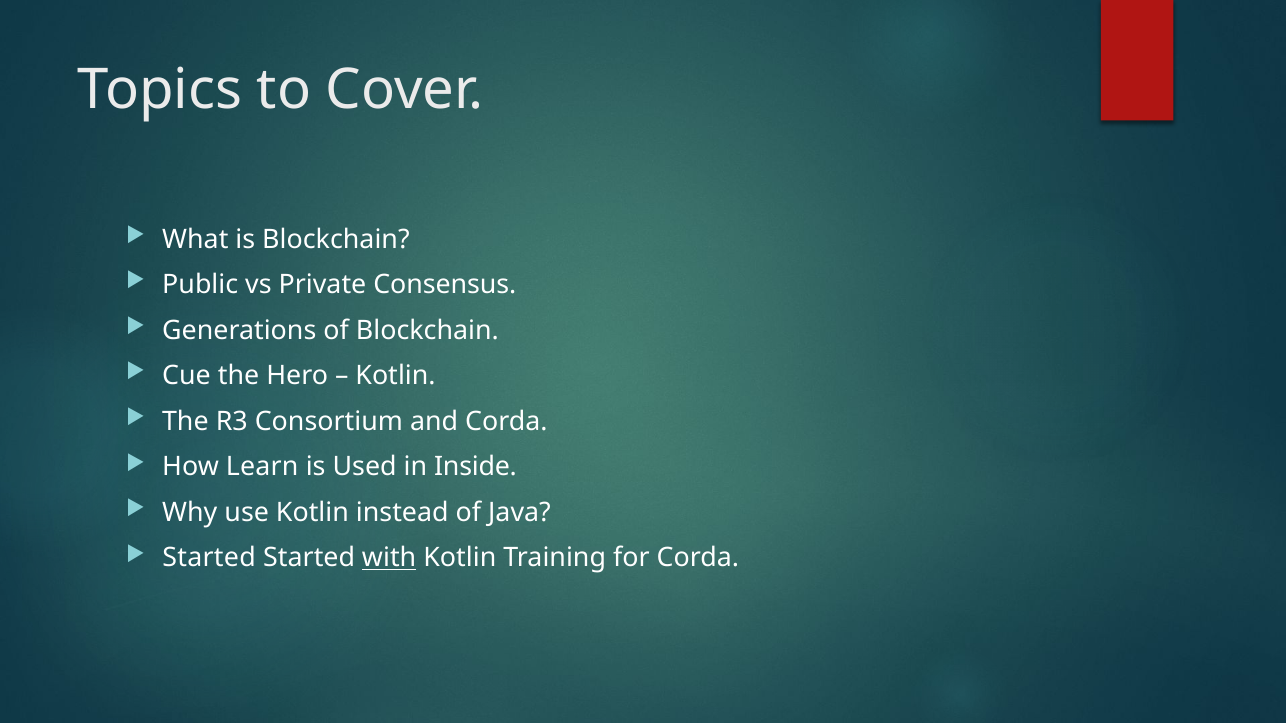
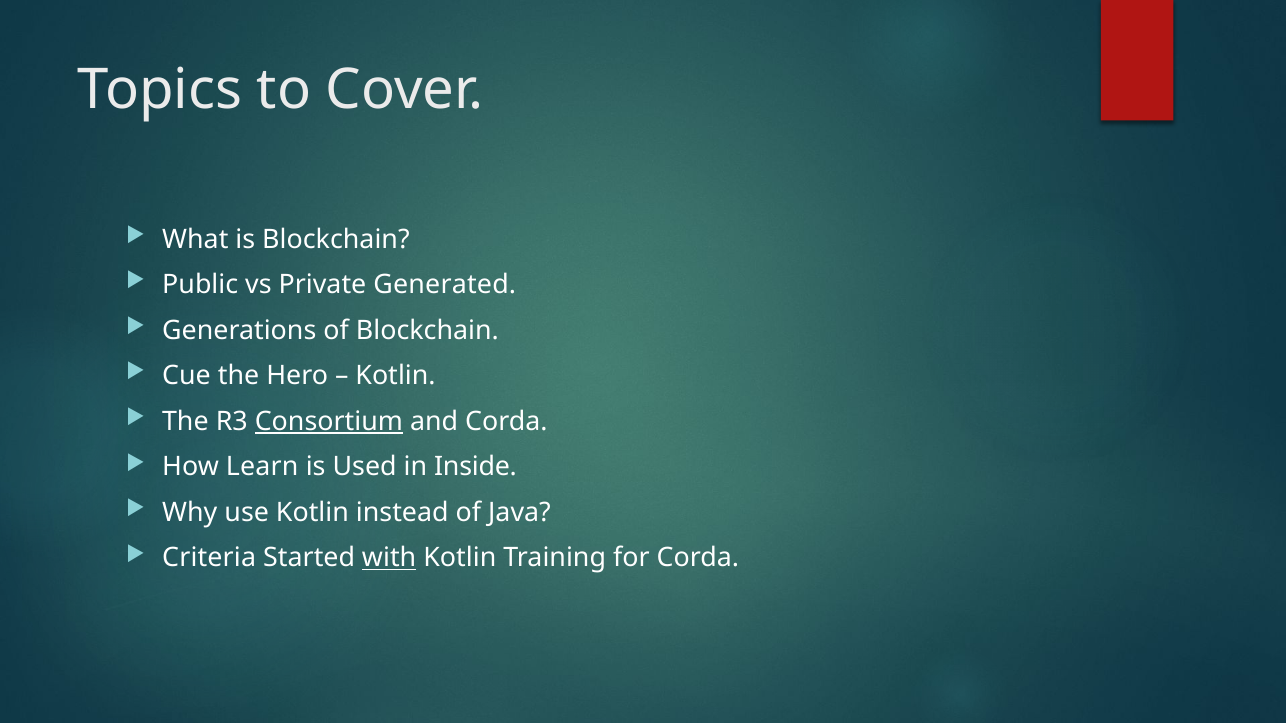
Consensus: Consensus -> Generated
Consortium underline: none -> present
Started at (209, 558): Started -> Criteria
